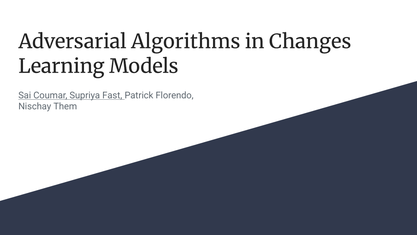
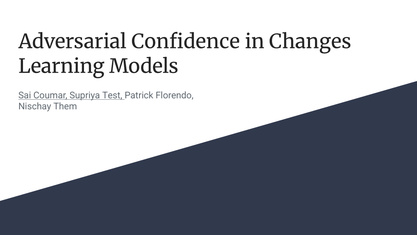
Algorithms: Algorithms -> Confidence
Fast: Fast -> Test
